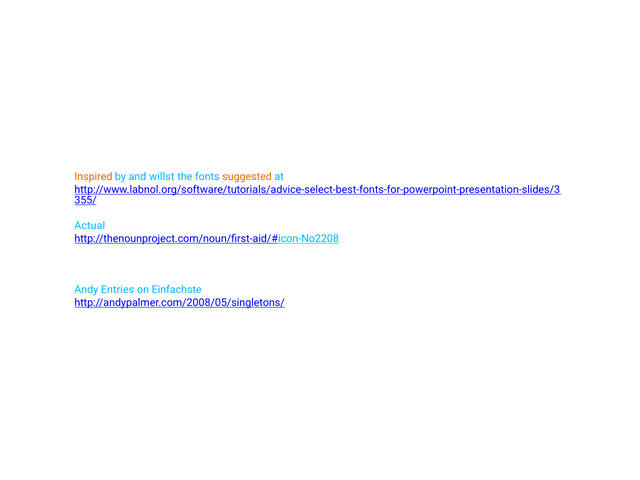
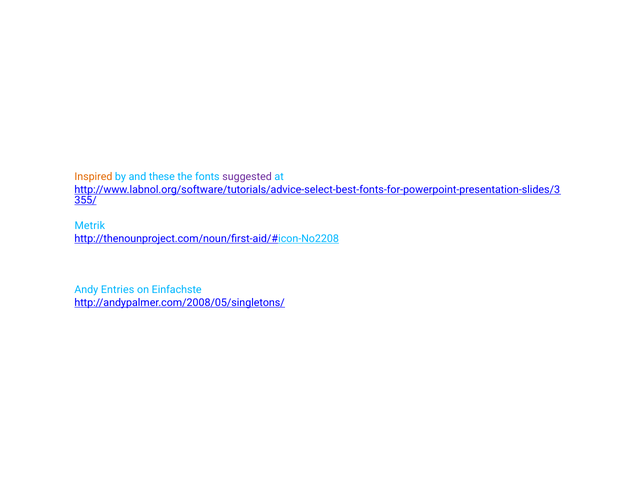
willst: willst -> these
suggested colour: orange -> purple
Actual: Actual -> Metrik
